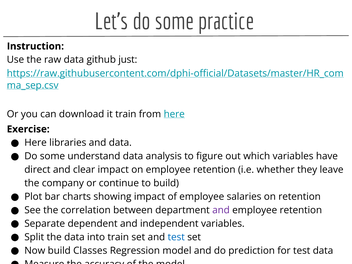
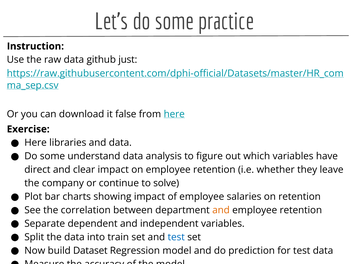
it train: train -> false
to build: build -> solve
and at (221, 210) colour: purple -> orange
Classes: Classes -> Dataset
